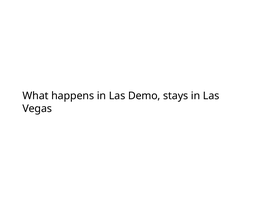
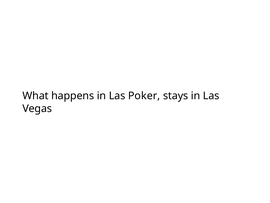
Demo: Demo -> Poker
